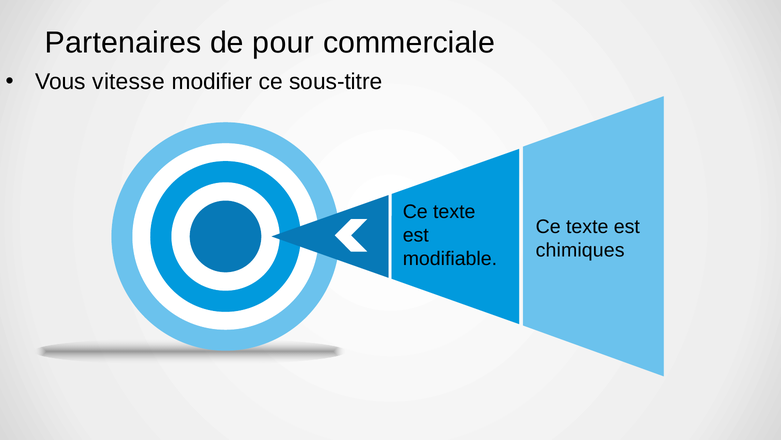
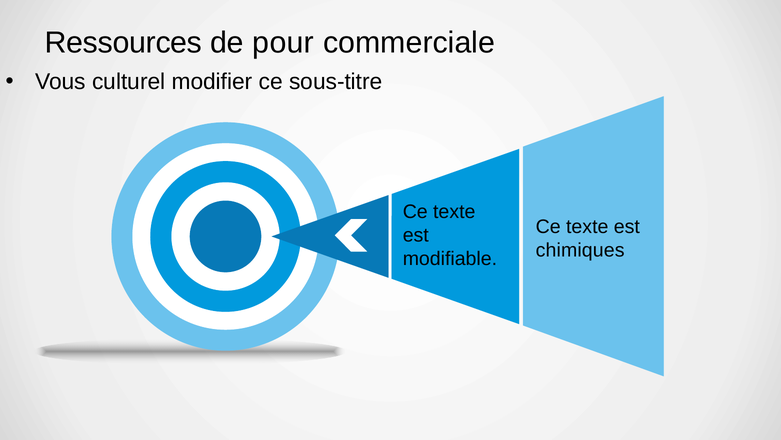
Partenaires: Partenaires -> Ressources
vitesse: vitesse -> culturel
